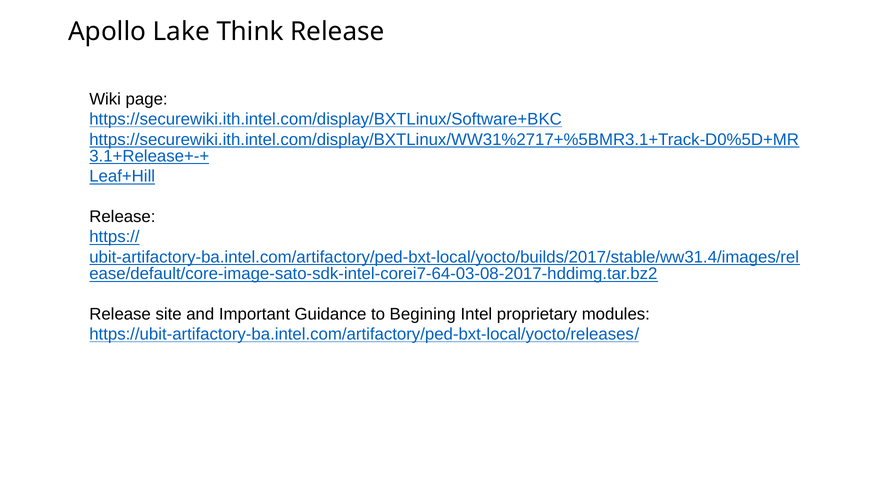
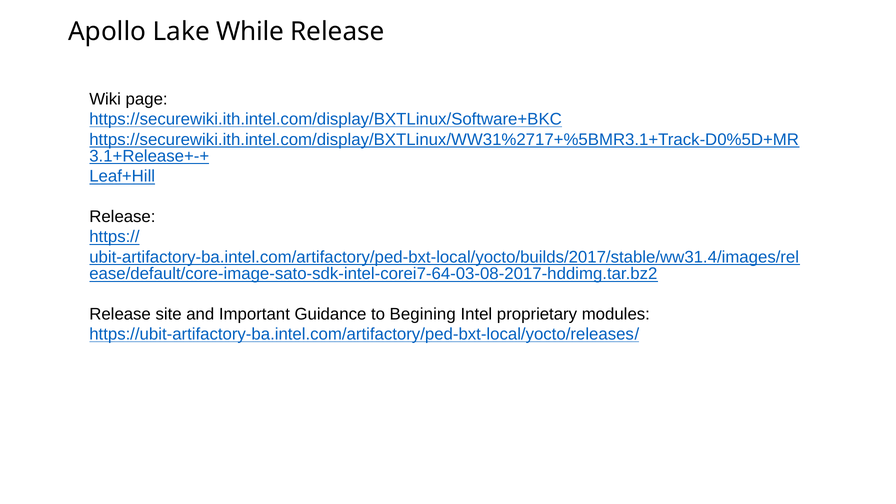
Think: Think -> While
